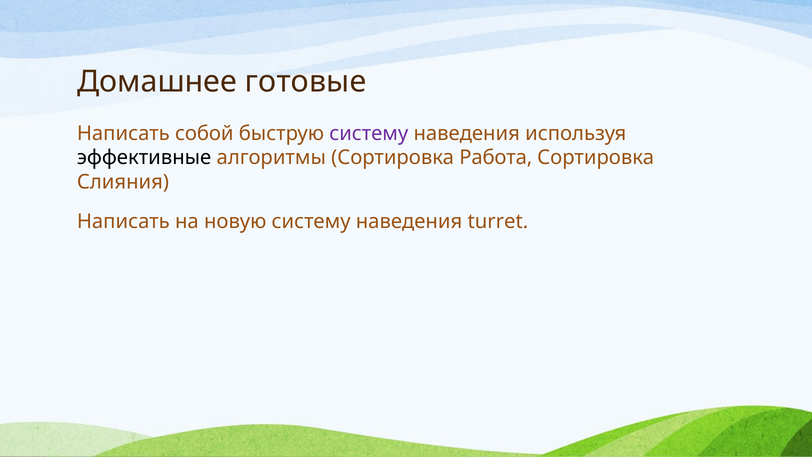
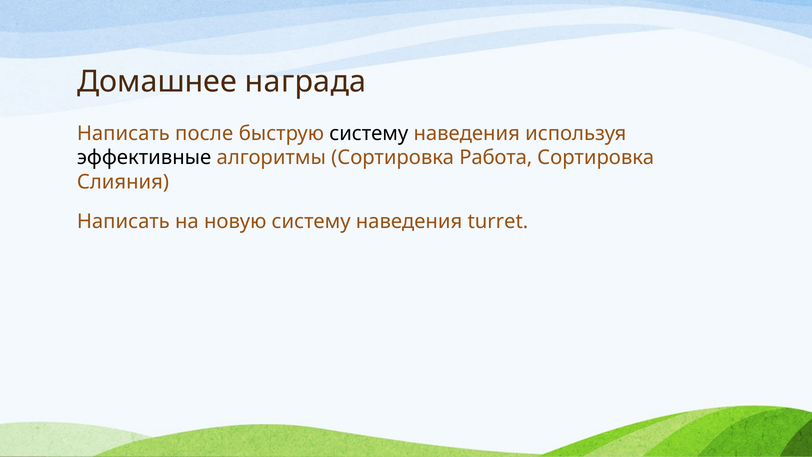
готовые: готовые -> награда
собой: собой -> после
систему at (369, 133) colour: purple -> black
